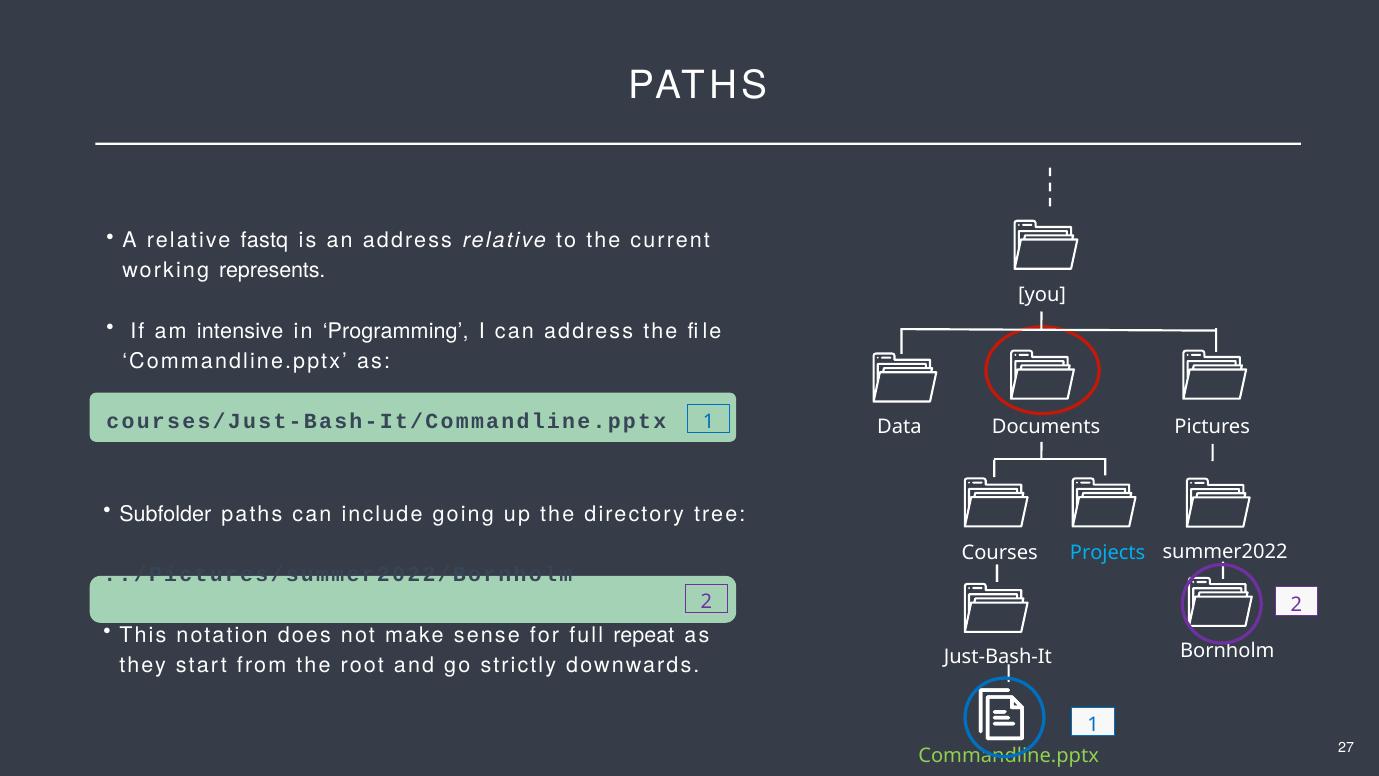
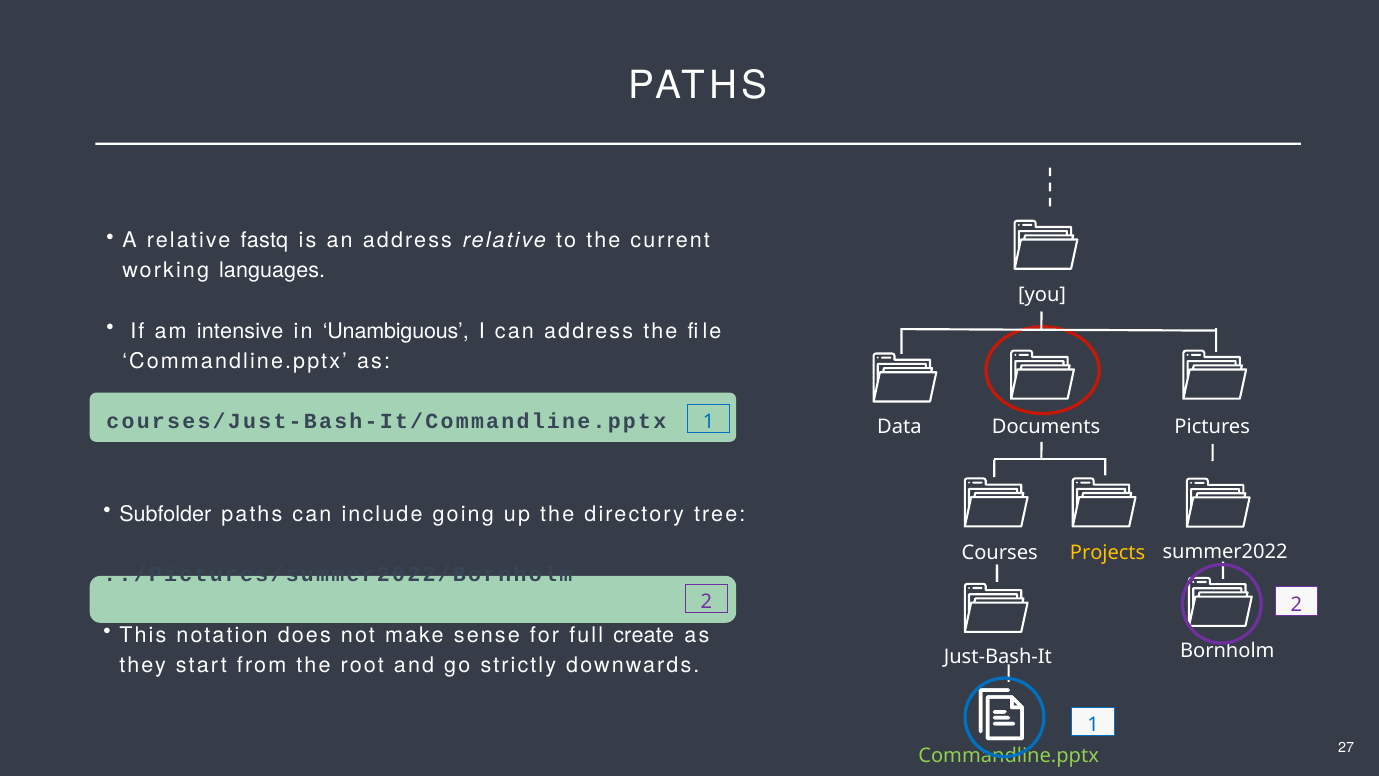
represents: represents -> languages
Programming: Programming -> Unambiguous
Projects colour: light blue -> yellow
repeat: repeat -> create
